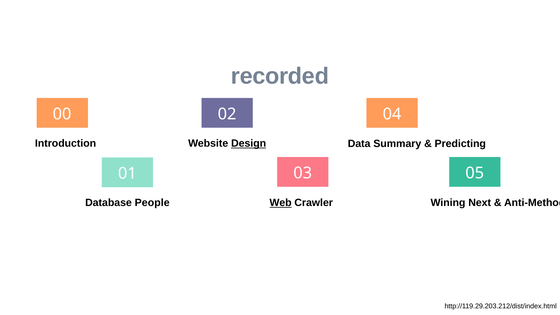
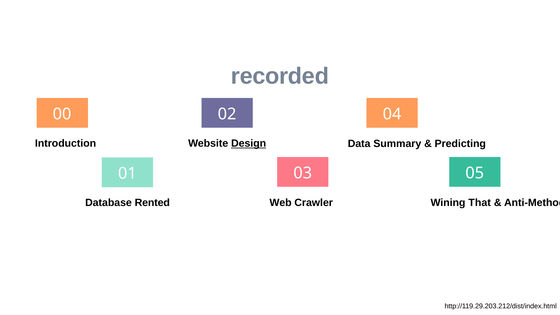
People: People -> Rented
Web underline: present -> none
Next: Next -> That
